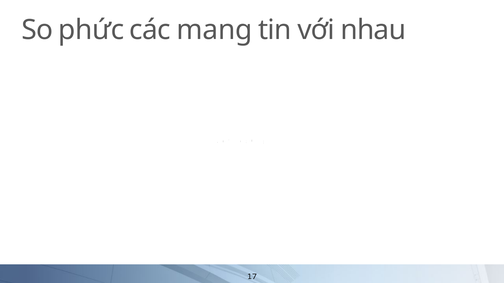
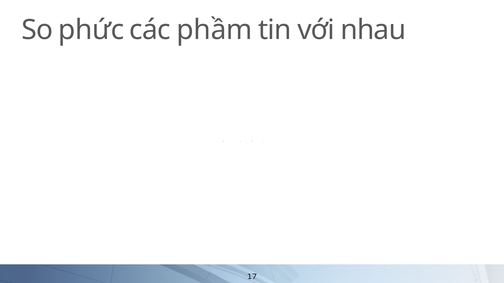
mang: mang -> phầm
